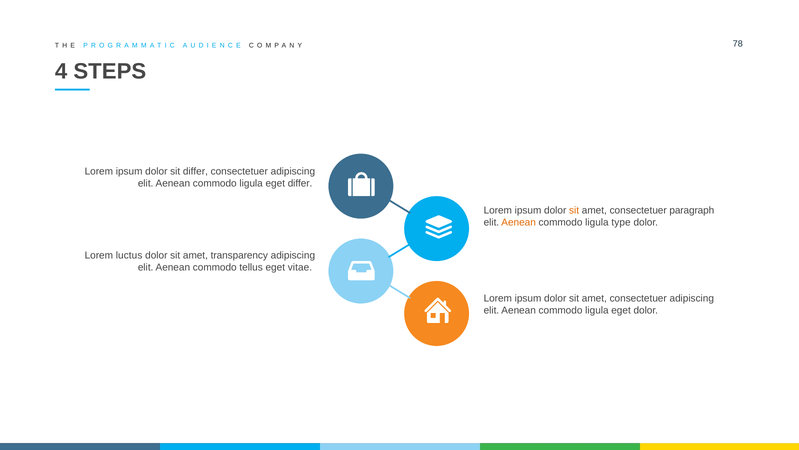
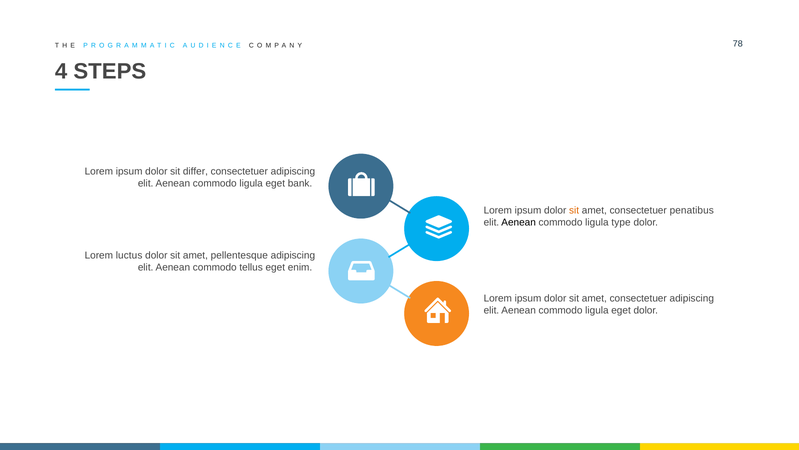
eget differ: differ -> bank
paragraph: paragraph -> penatibus
Aenean at (519, 222) colour: orange -> black
transparency: transparency -> pellentesque
vitae: vitae -> enim
